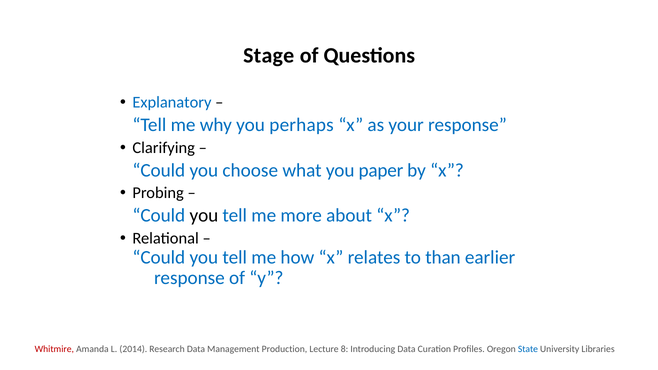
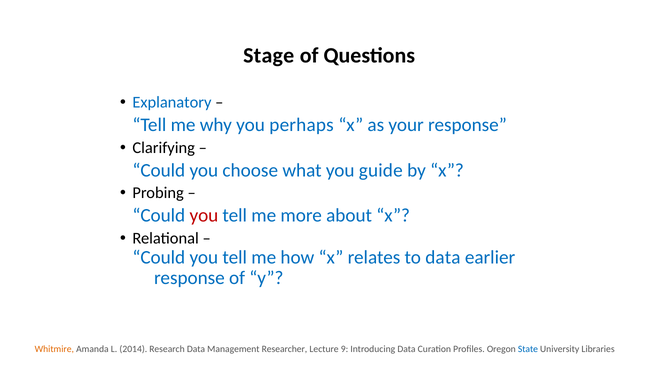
paper: paper -> guide
you at (204, 216) colour: black -> red
to than: than -> data
Whitmire colour: red -> orange
Production: Production -> Researcher
8: 8 -> 9
